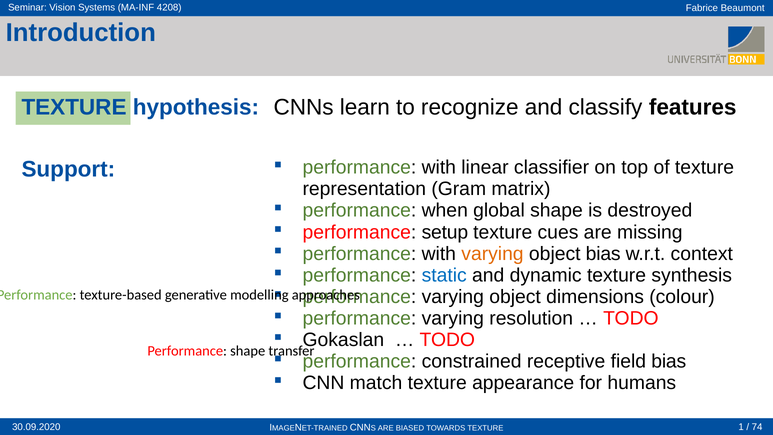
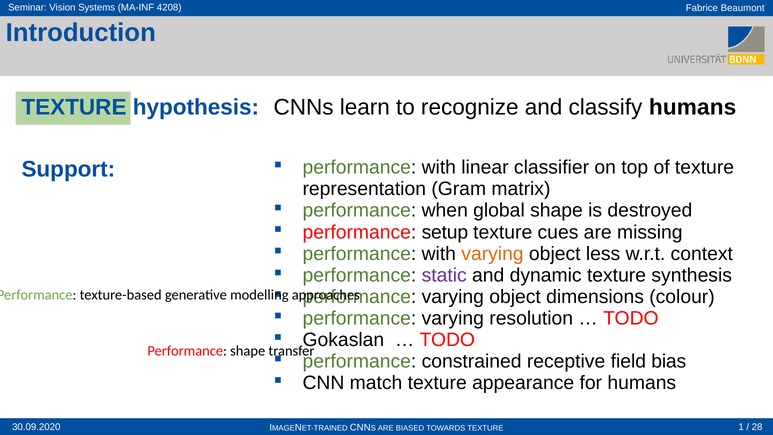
classify features: features -> humans
object bias: bias -> less
static colour: blue -> purple
74: 74 -> 28
